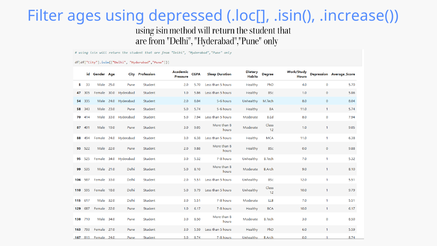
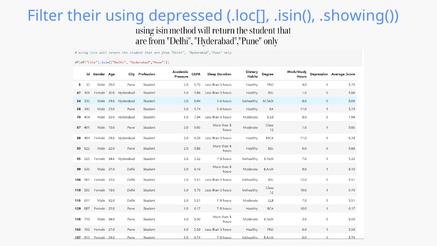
ages: ages -> their
.increase(: .increase( -> .showing(
